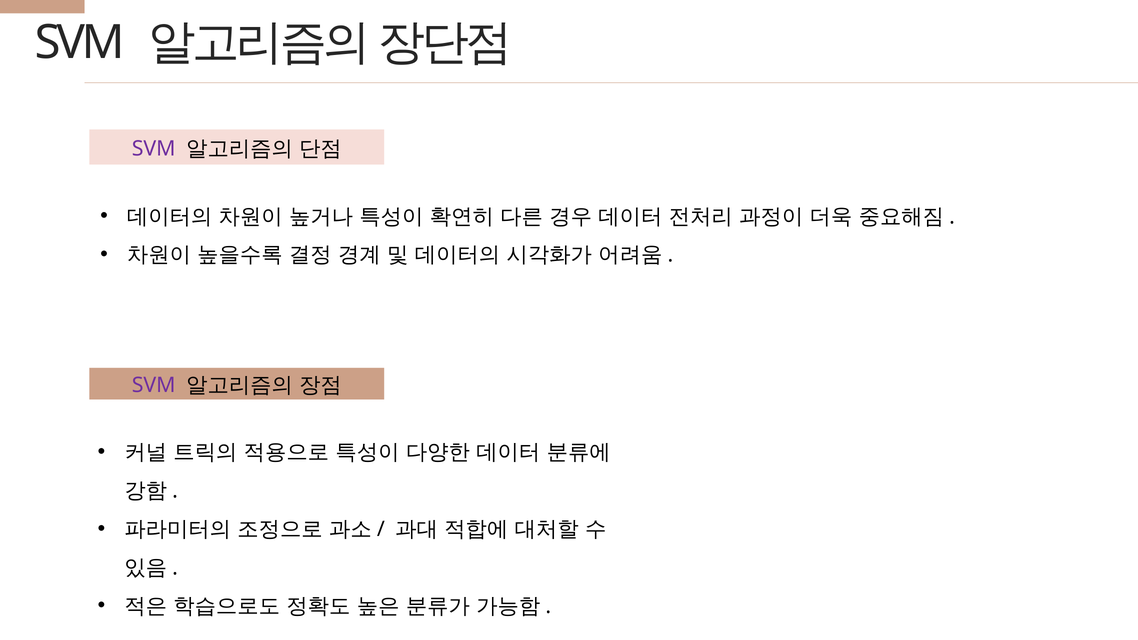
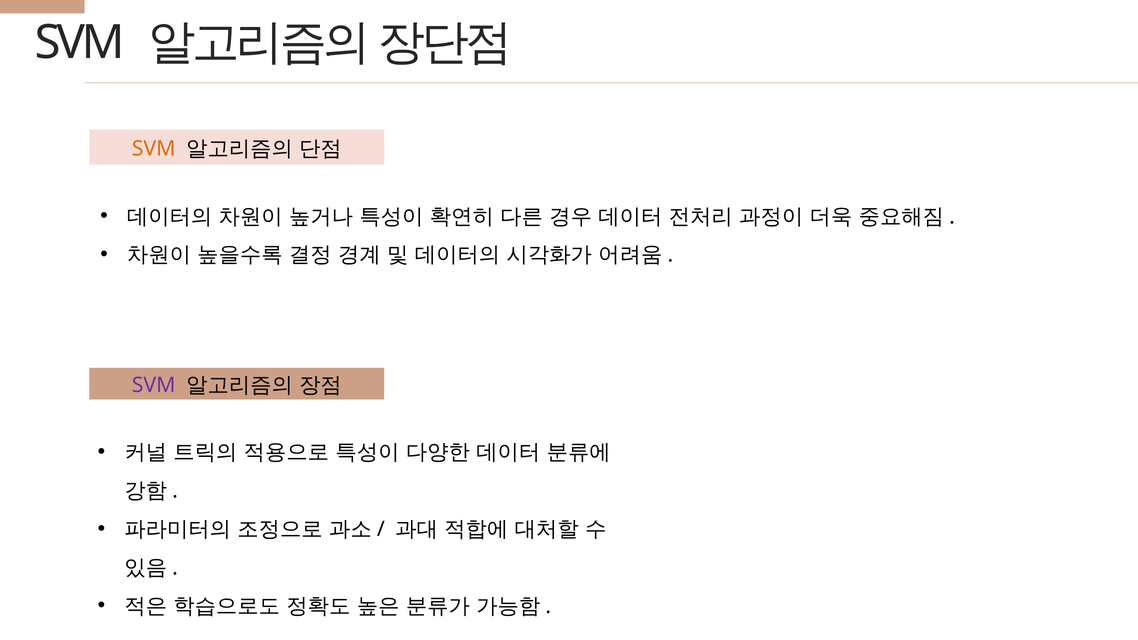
SVM at (154, 149) colour: purple -> orange
